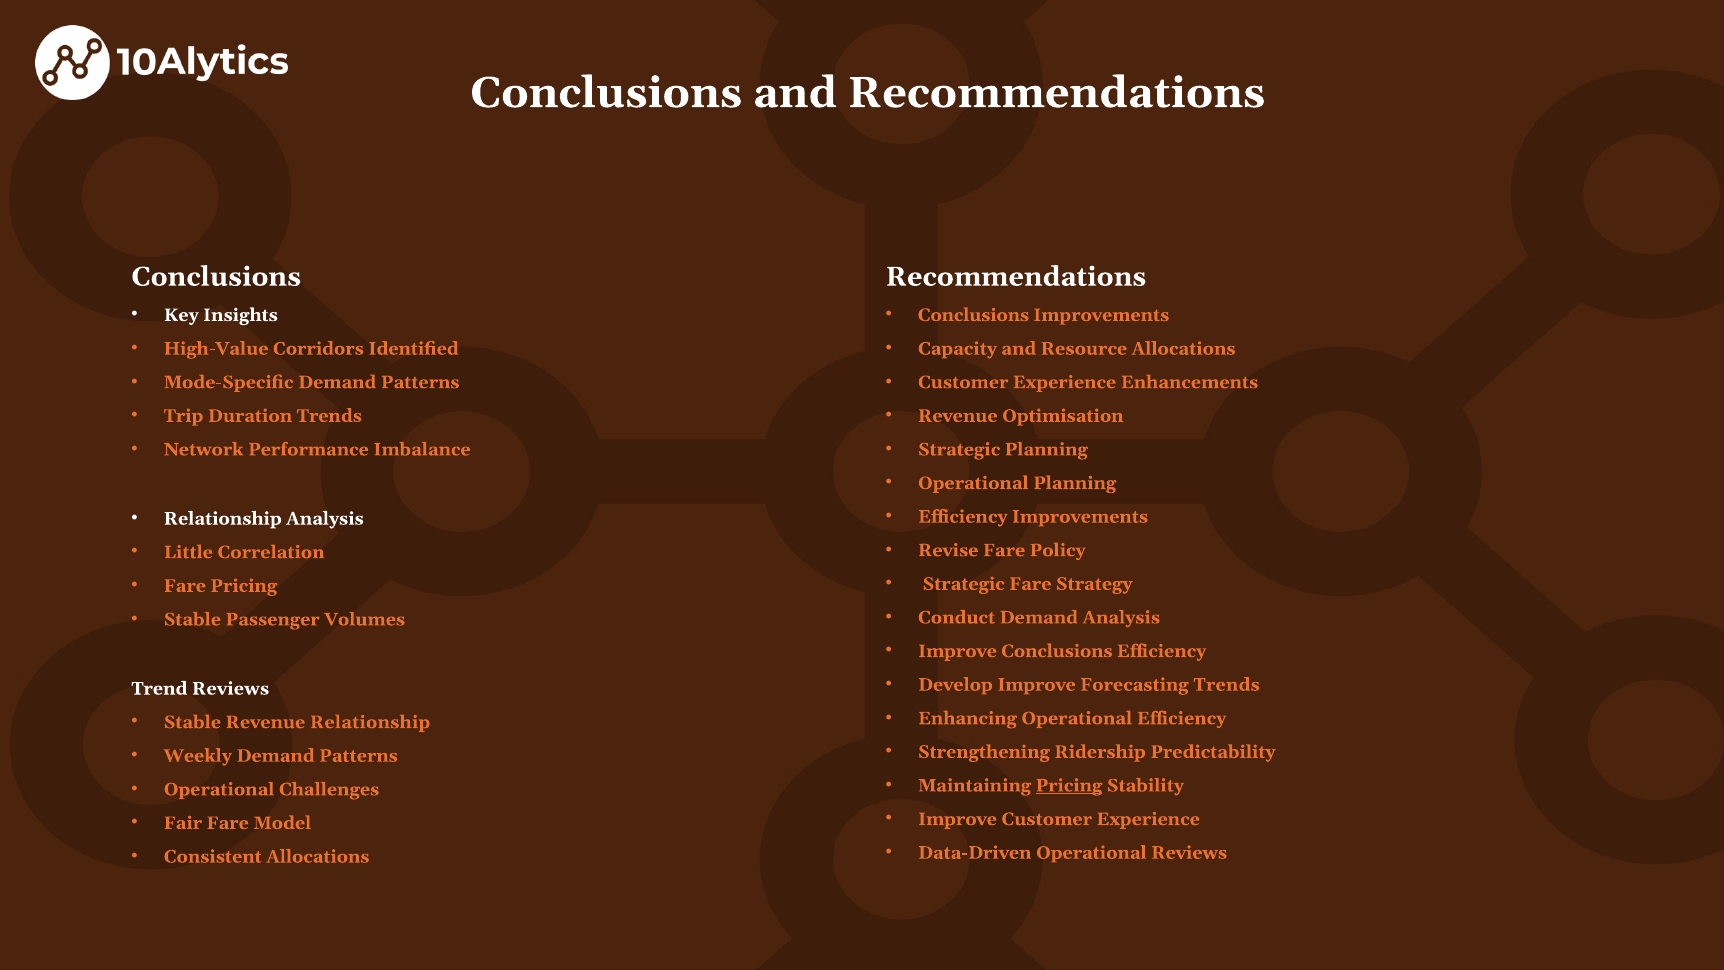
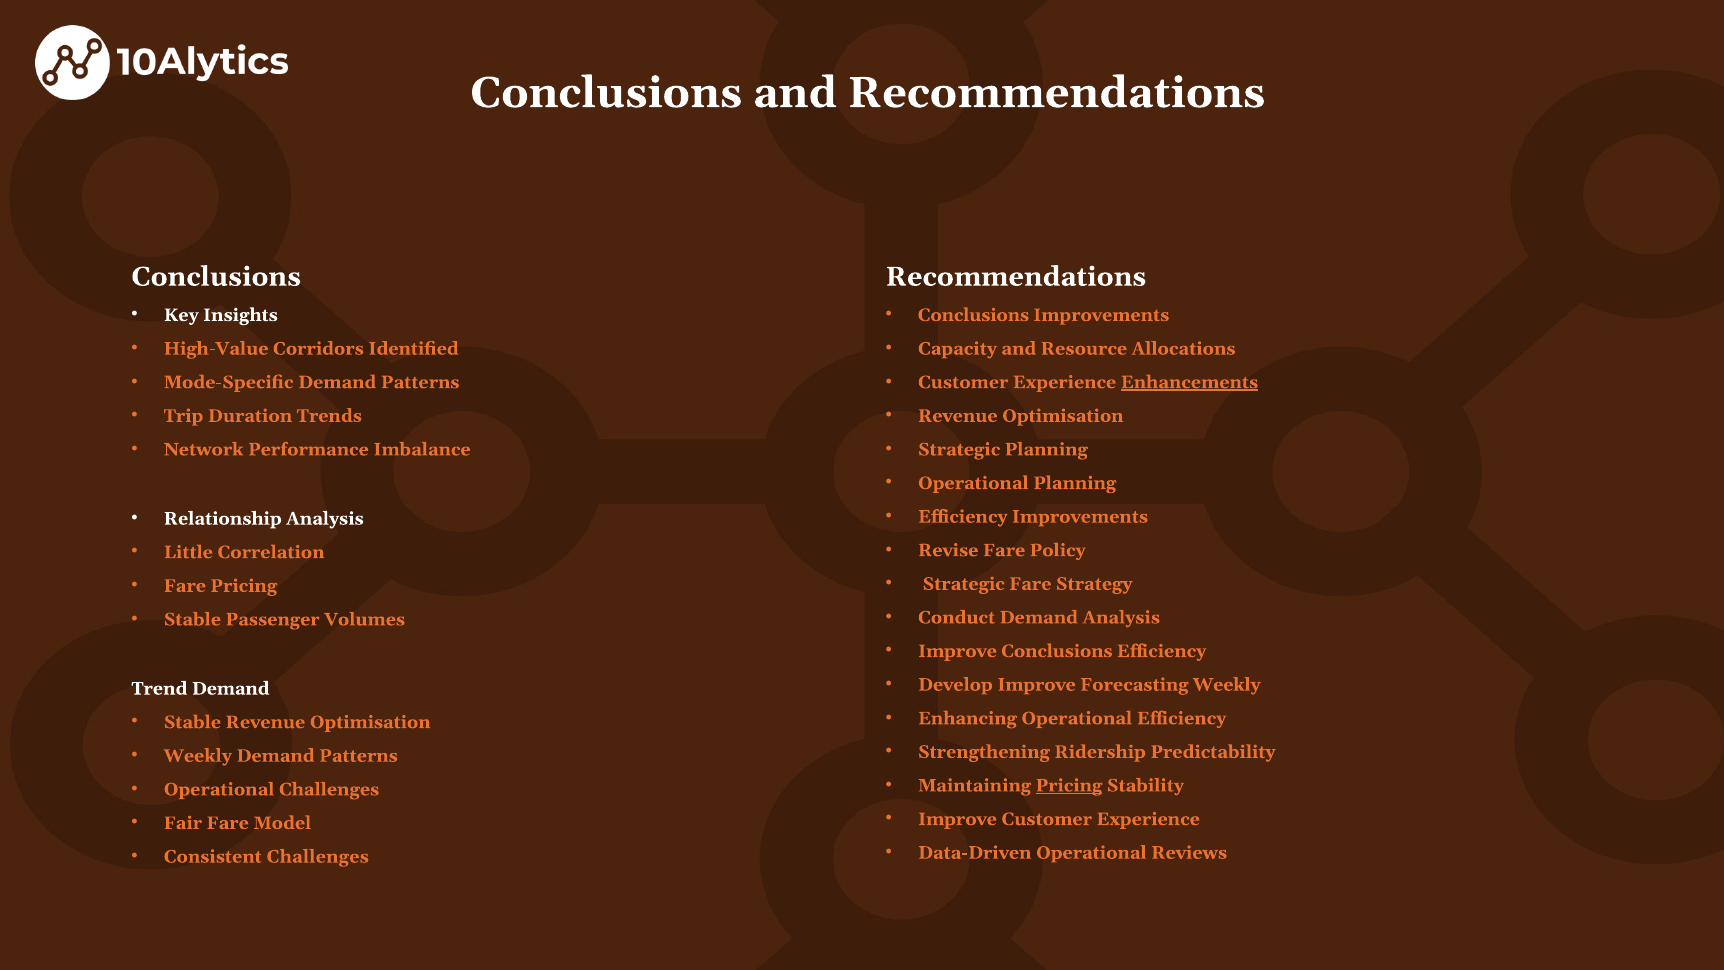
Enhancements underline: none -> present
Forecasting Trends: Trends -> Weekly
Trend Reviews: Reviews -> Demand
Stable Revenue Relationship: Relationship -> Optimisation
Consistent Allocations: Allocations -> Challenges
